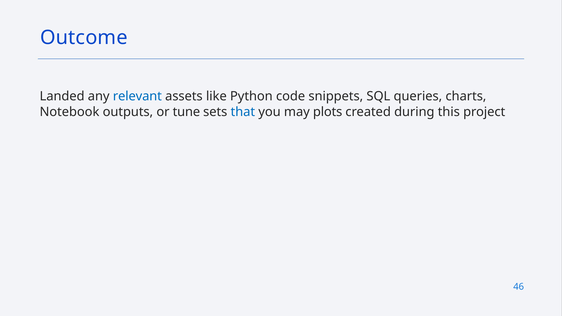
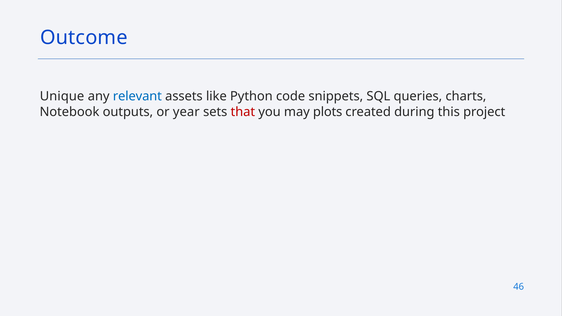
Landed: Landed -> Unique
tune: tune -> year
that colour: blue -> red
